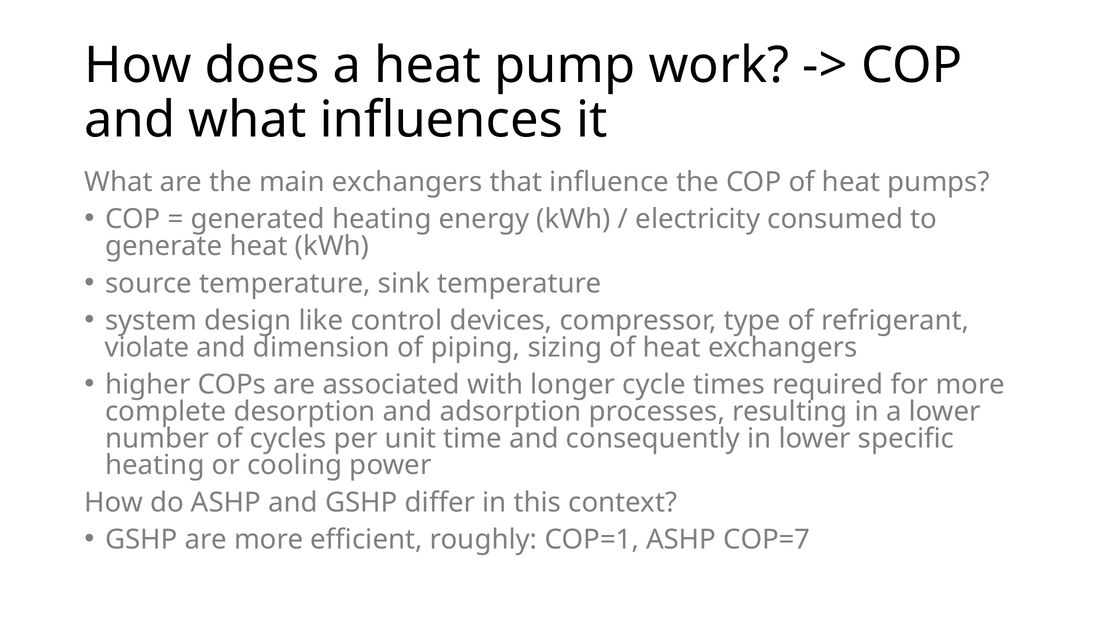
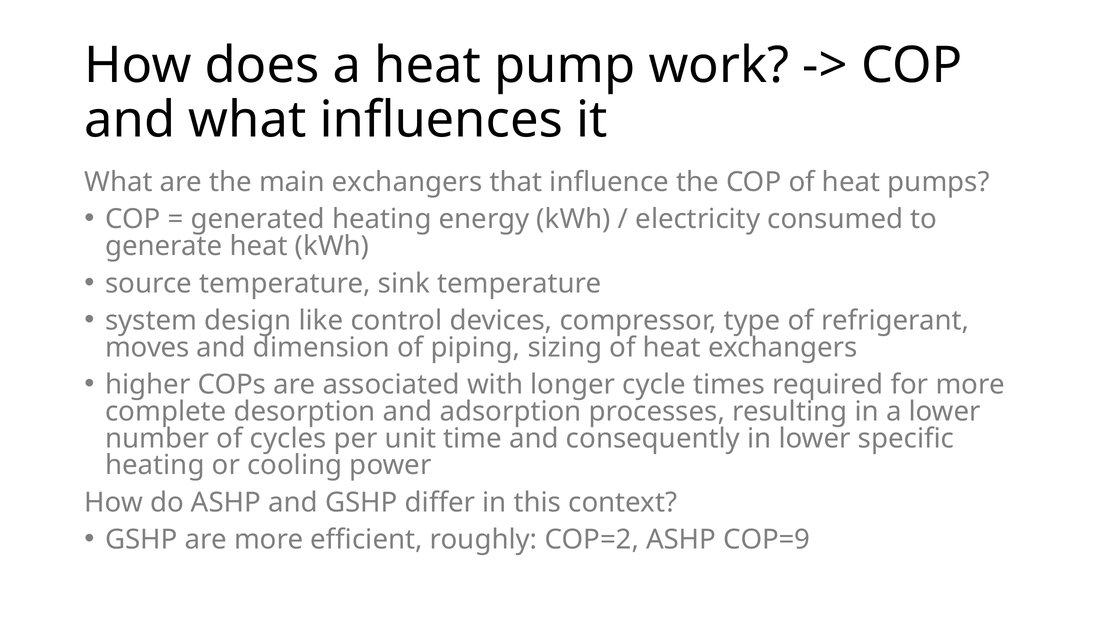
violate: violate -> moves
COP=1: COP=1 -> COP=2
COP=7: COP=7 -> COP=9
